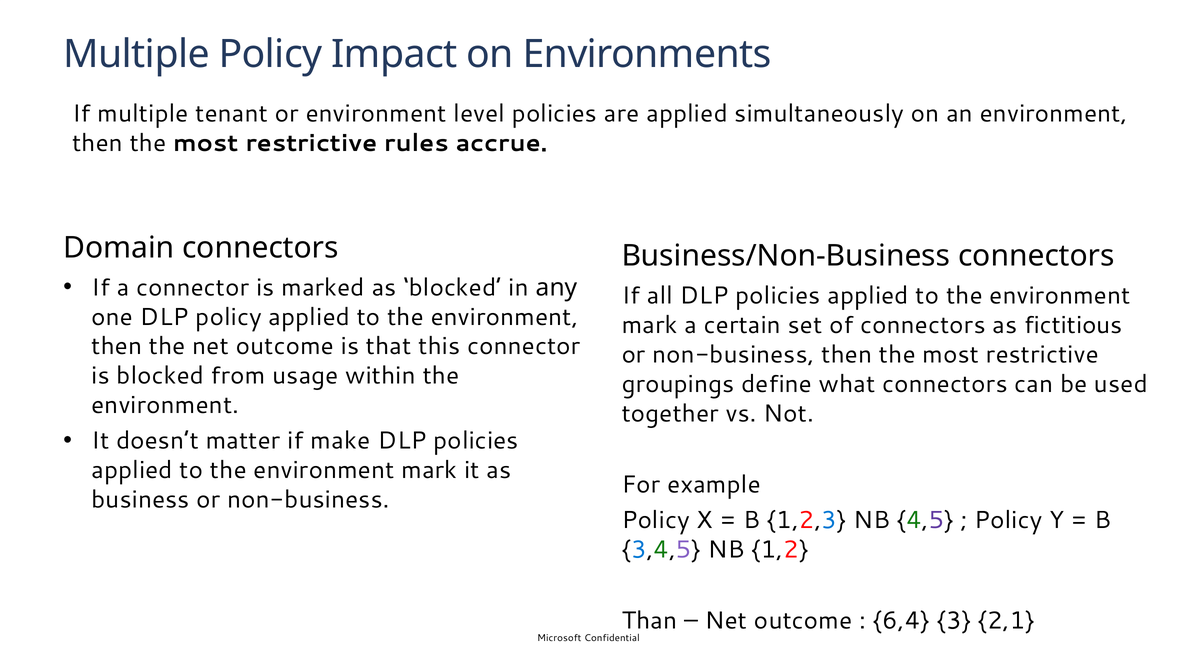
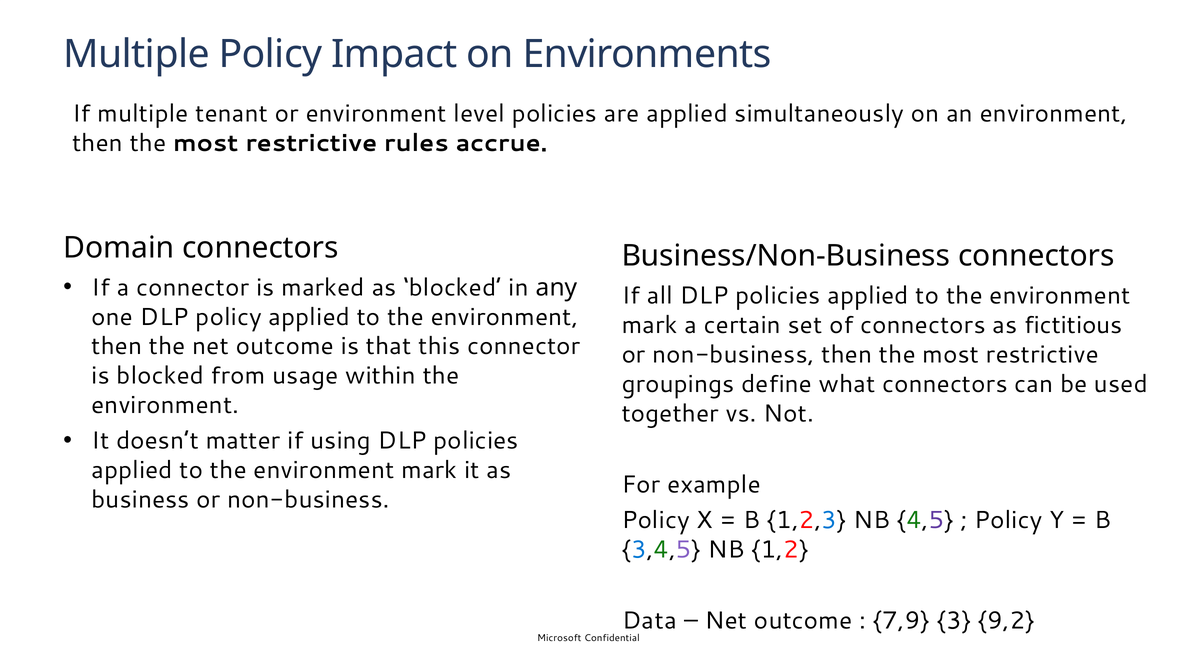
make: make -> using
Than: Than -> Data
6,4: 6,4 -> 7,9
2,1: 2,1 -> 9,2
